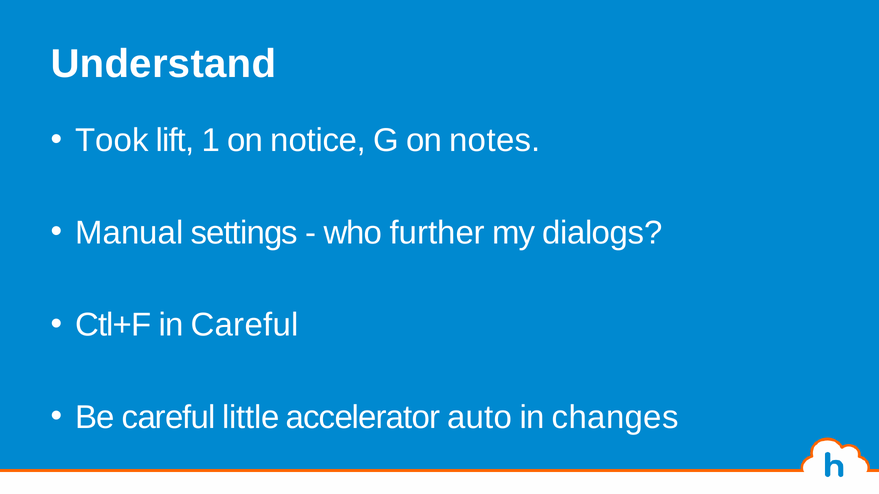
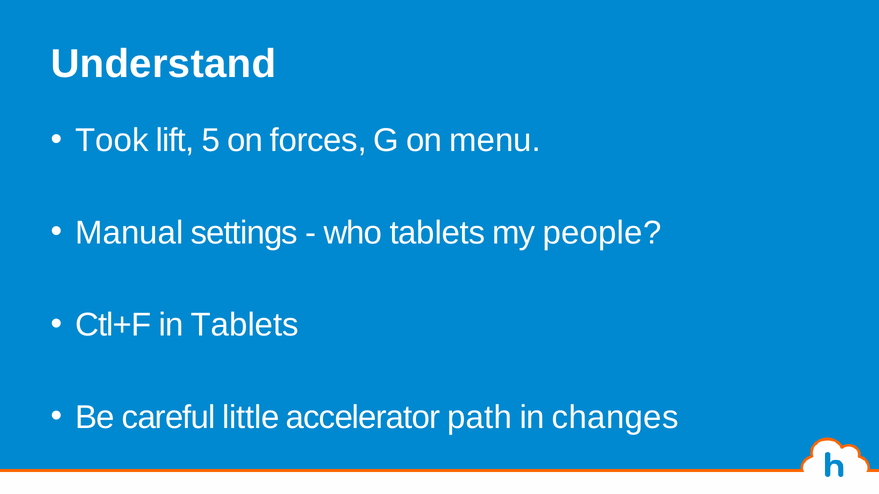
1: 1 -> 5
notice: notice -> forces
notes: notes -> menu
who further: further -> tablets
dialogs: dialogs -> people
in Careful: Careful -> Tablets
auto: auto -> path
